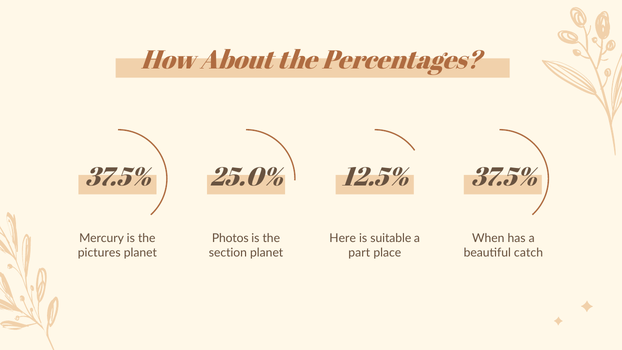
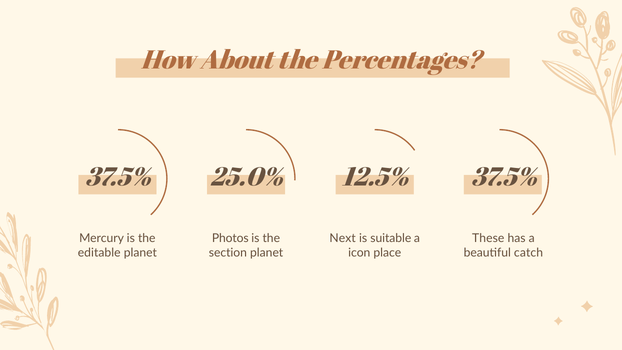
Here: Here -> Next
When: When -> These
pictures: pictures -> editable
part: part -> icon
